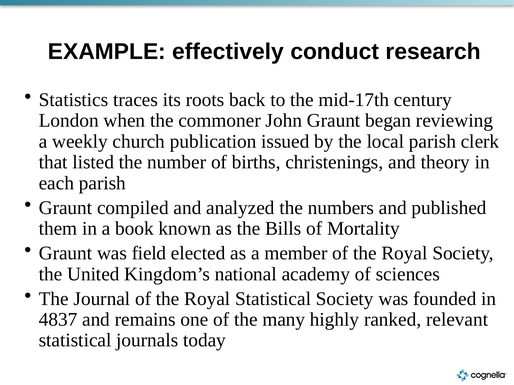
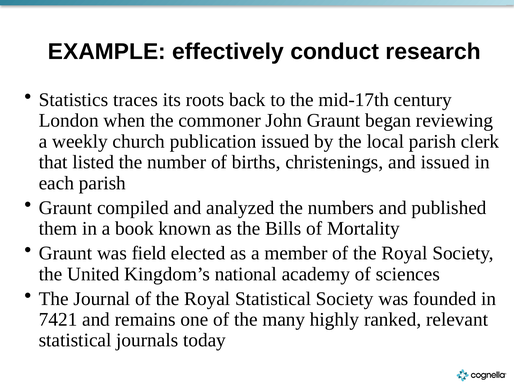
and theory: theory -> issued
4837: 4837 -> 7421
